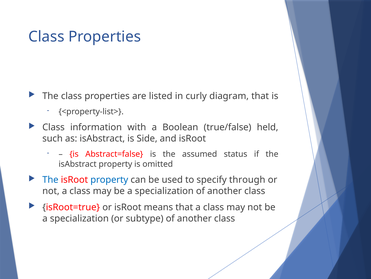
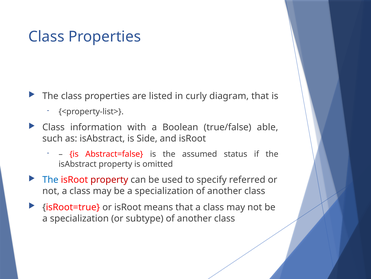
held: held -> able
property at (109, 179) colour: blue -> red
through: through -> referred
